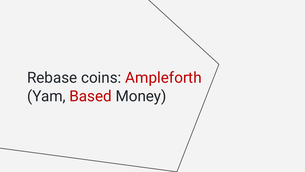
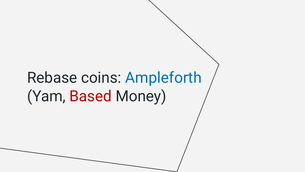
Ampleforth colour: red -> blue
